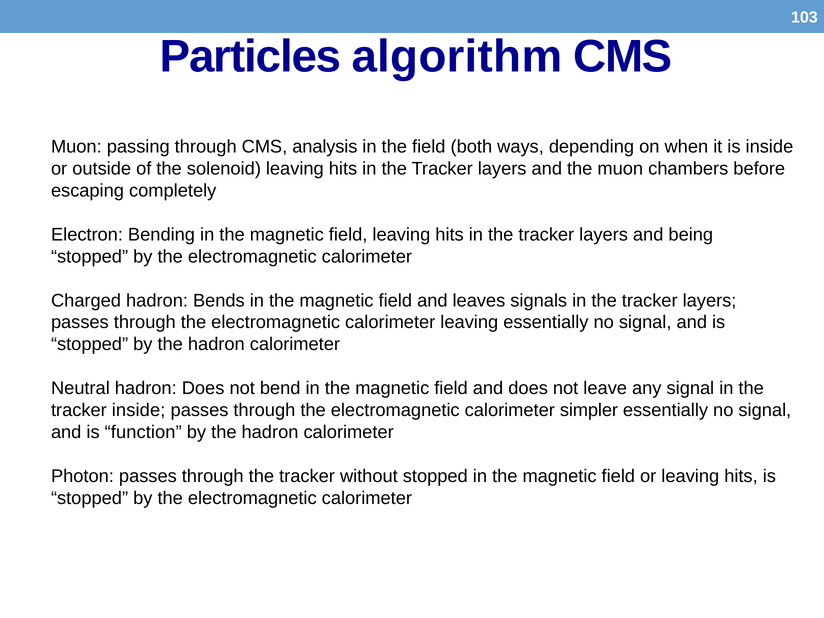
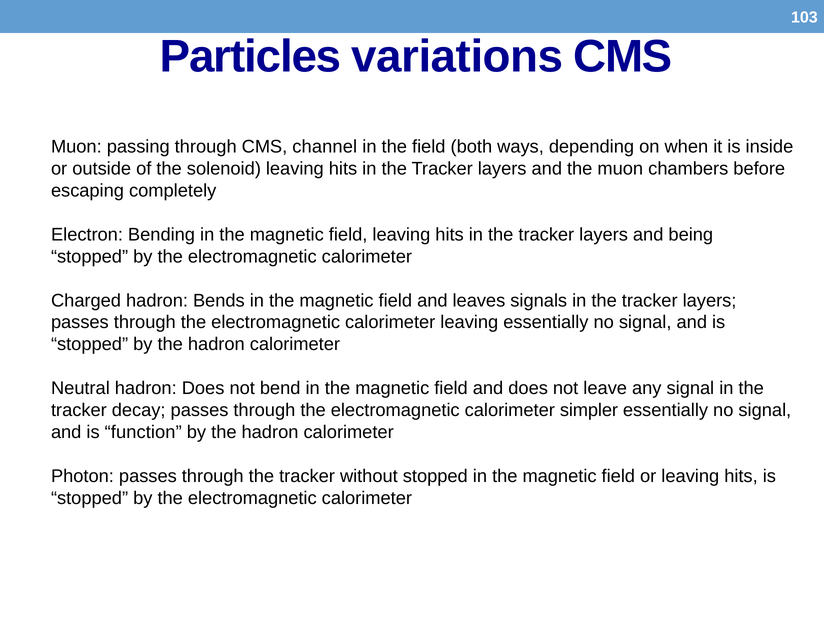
algorithm: algorithm -> variations
analysis: analysis -> channel
tracker inside: inside -> decay
